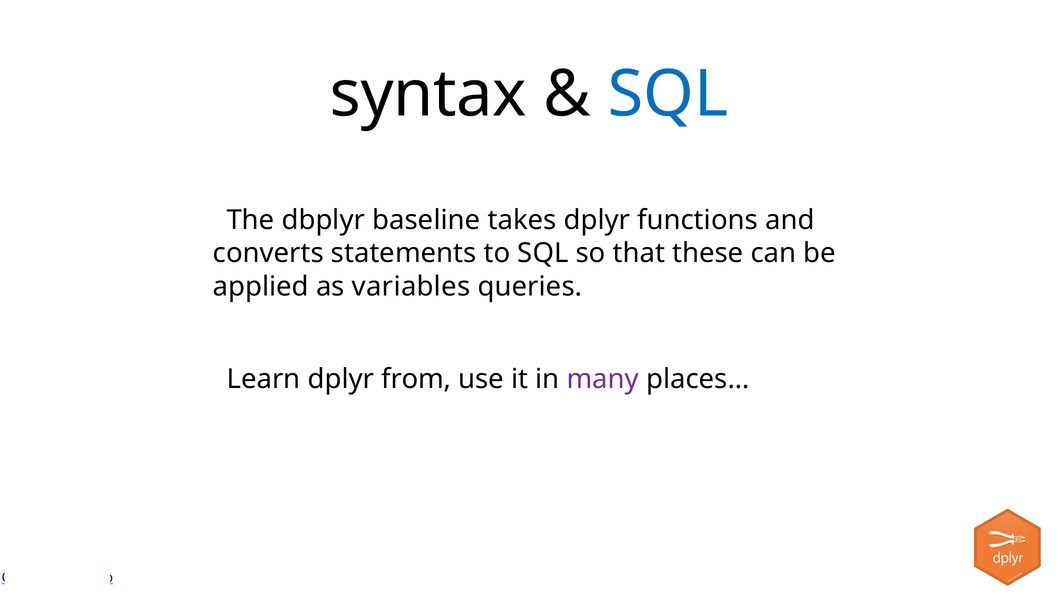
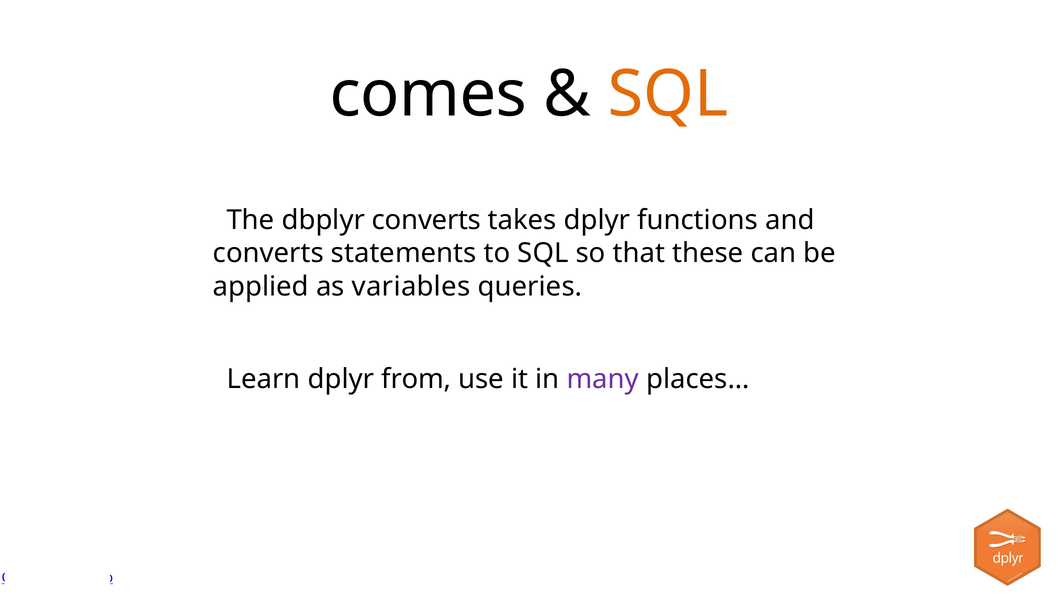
syntax: syntax -> comes
SQL at (668, 94) colour: blue -> orange
dbplyr baseline: baseline -> converts
